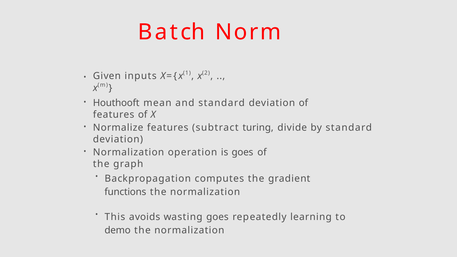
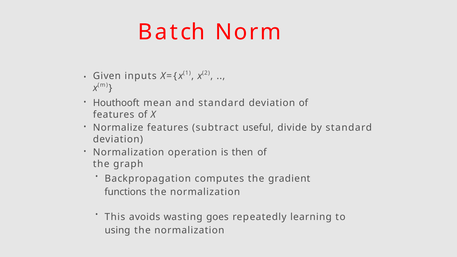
turing: turing -> useful
is goes: goes -> then
demo: demo -> using
